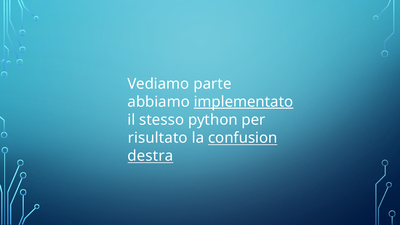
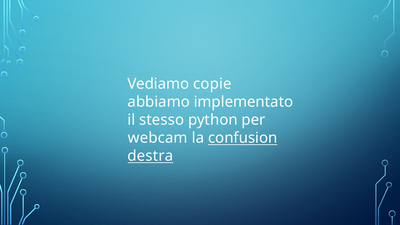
parte: parte -> copie
implementato underline: present -> none
risultato: risultato -> webcam
